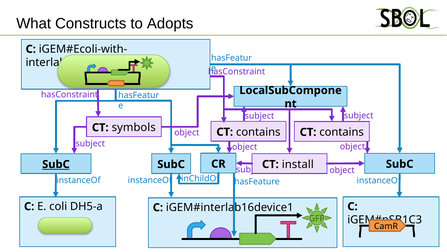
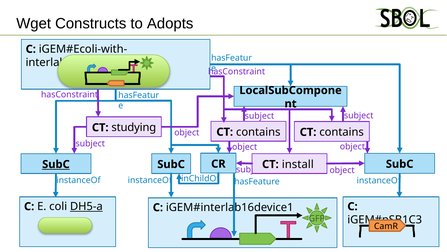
What: What -> Wget
symbols: symbols -> studying
DH5-a underline: none -> present
